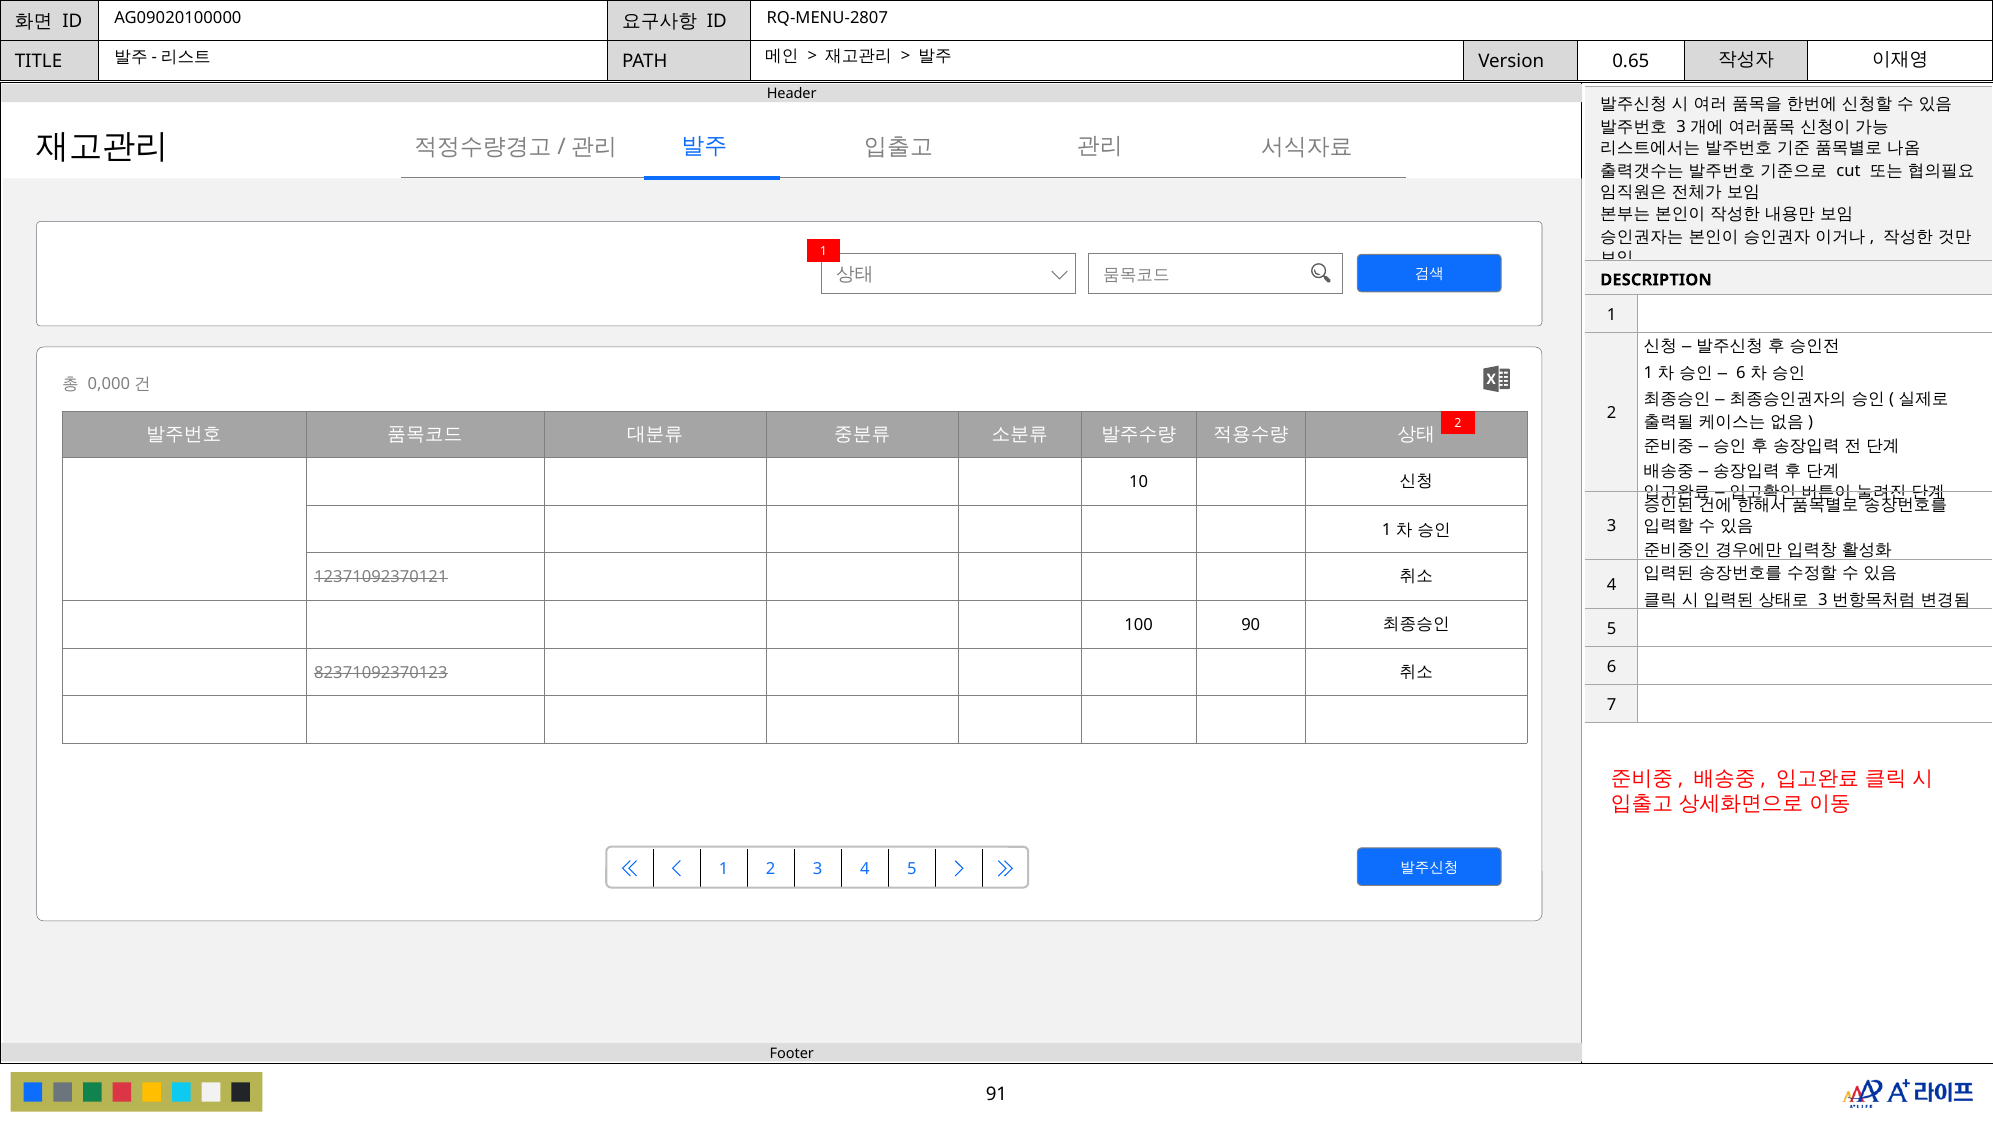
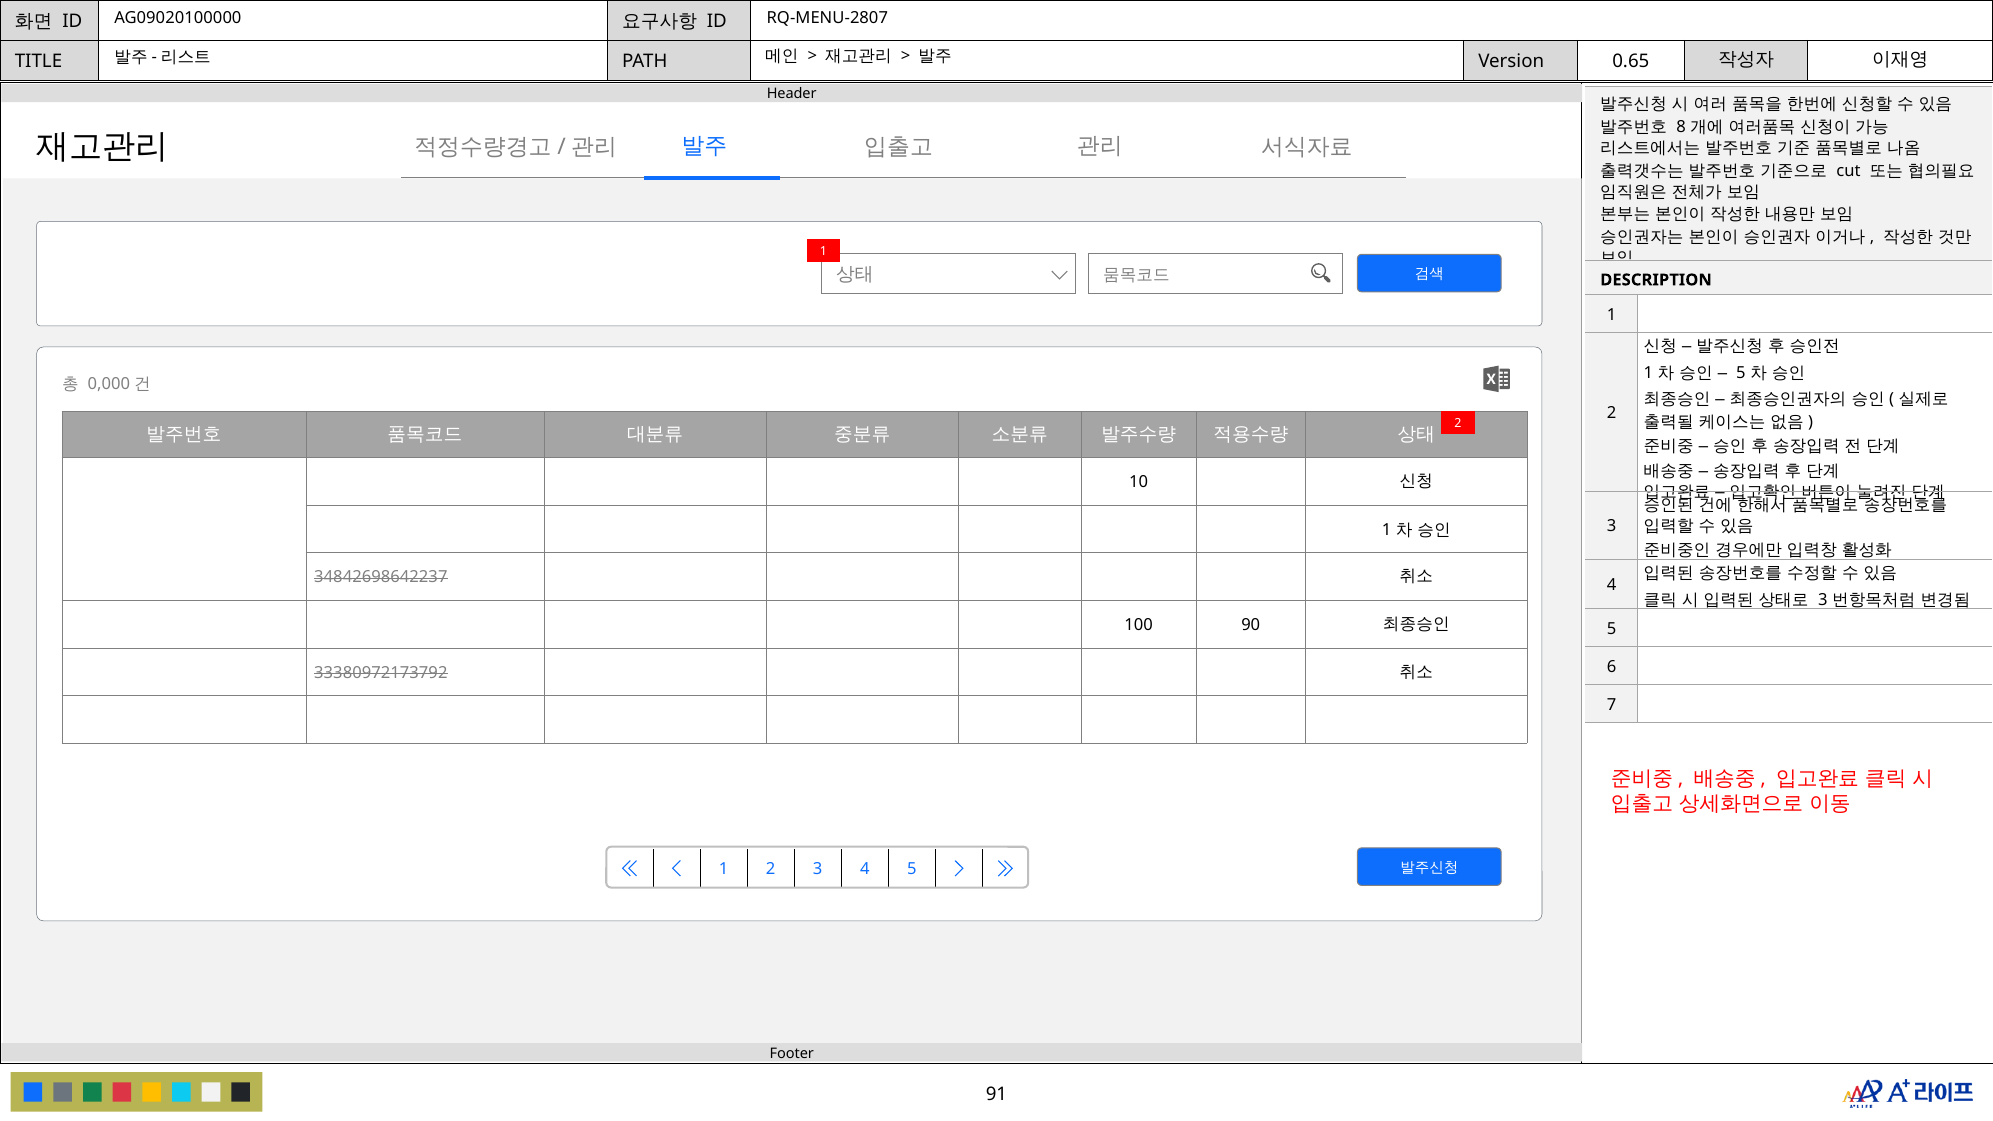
3 at (1681, 127): 3 -> 8
6 at (1741, 373): 6 -> 5
12371092370121: 12371092370121 -> 34842698642237
82371092370123: 82371092370123 -> 33380972173792
